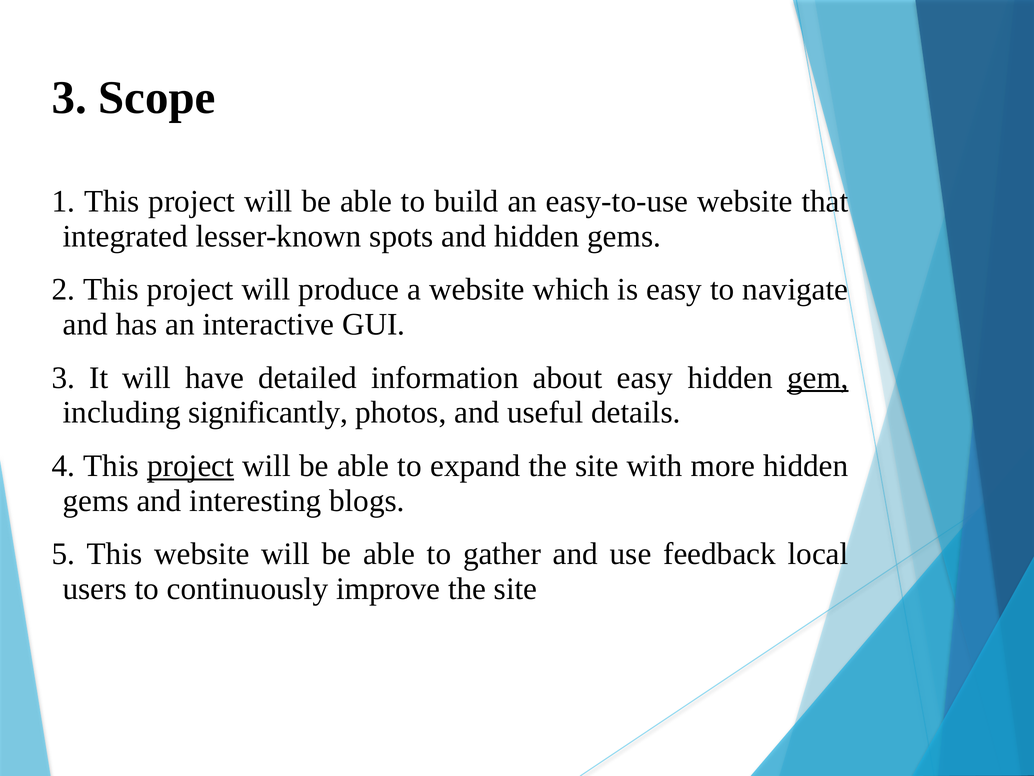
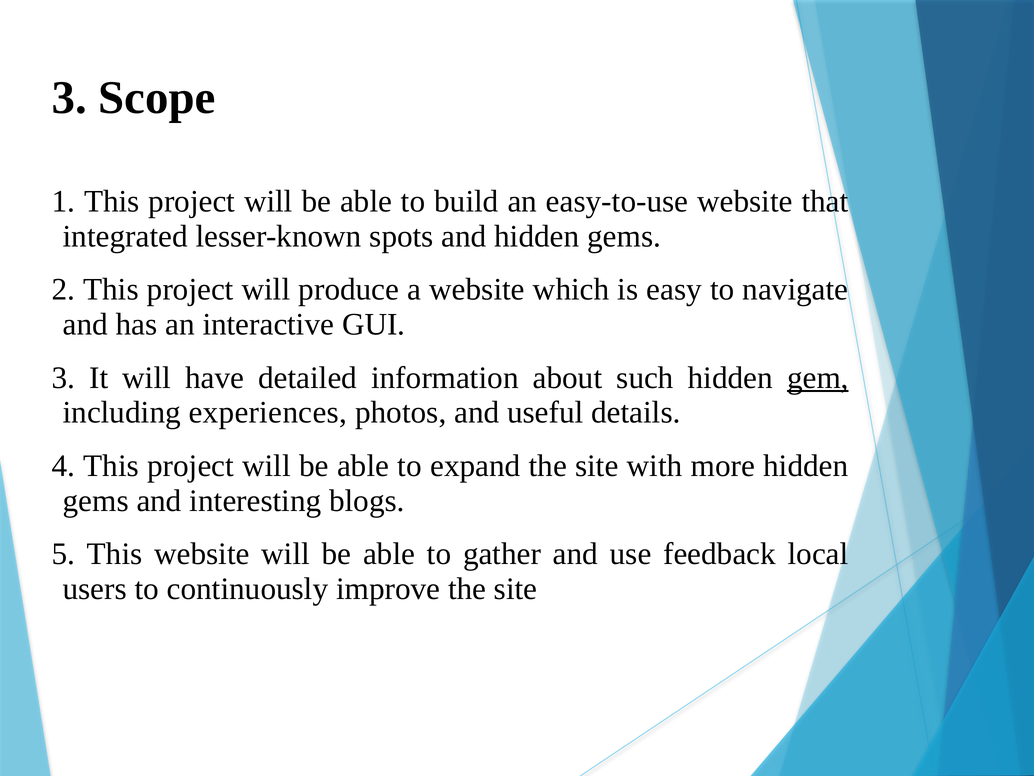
about easy: easy -> such
significantly: significantly -> experiences
project at (191, 466) underline: present -> none
